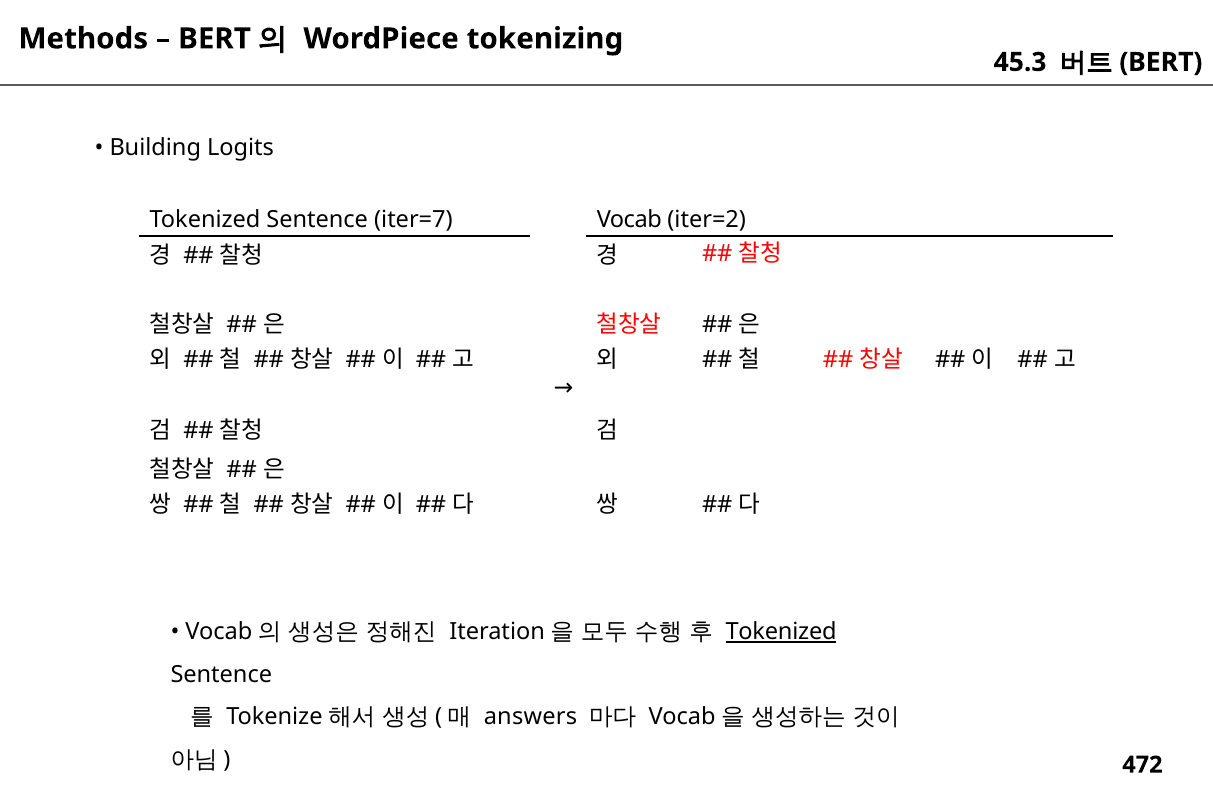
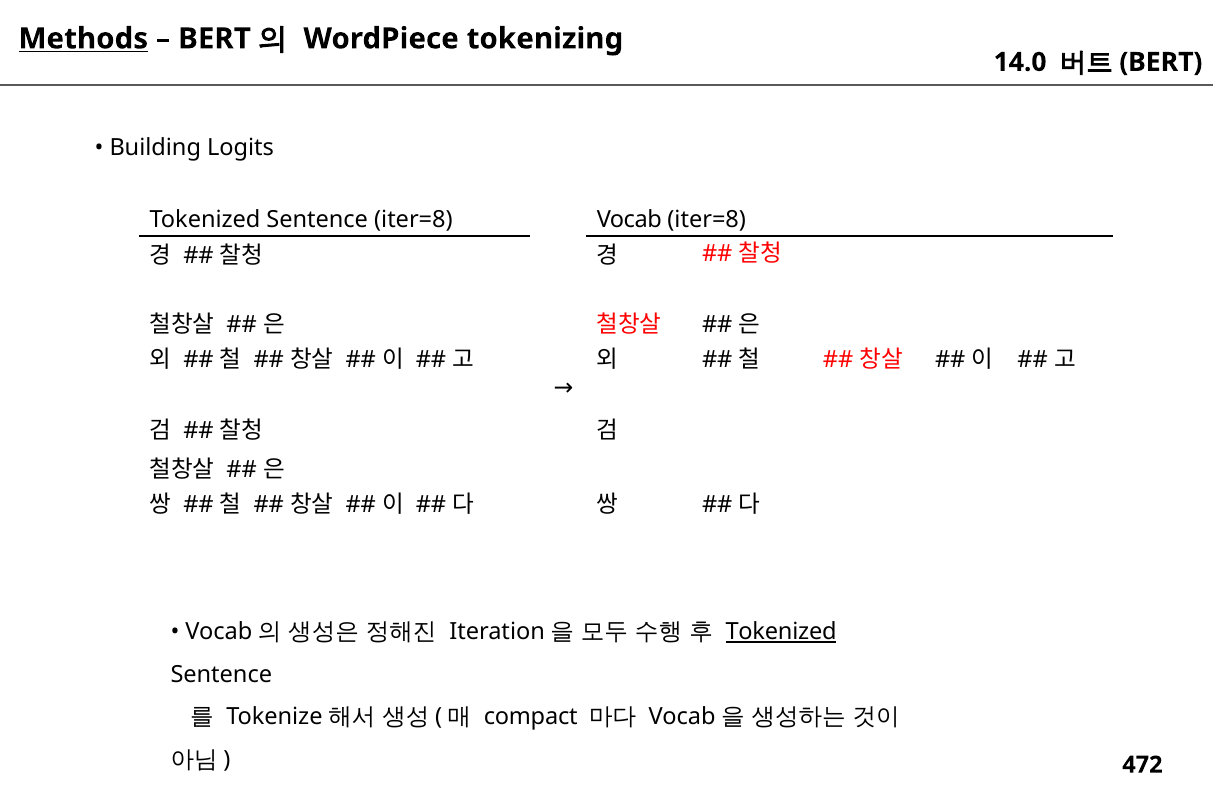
Methods underline: none -> present
45.3: 45.3 -> 14.0
Sentence iter=7: iter=7 -> iter=8
Vocab iter=2: iter=2 -> iter=8
answers: answers -> compact
